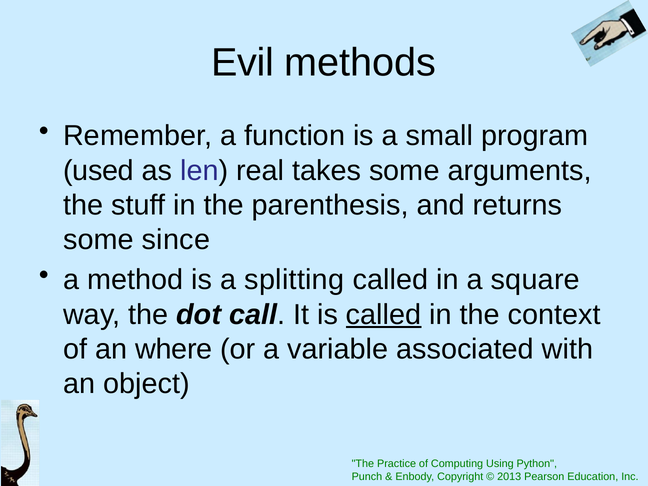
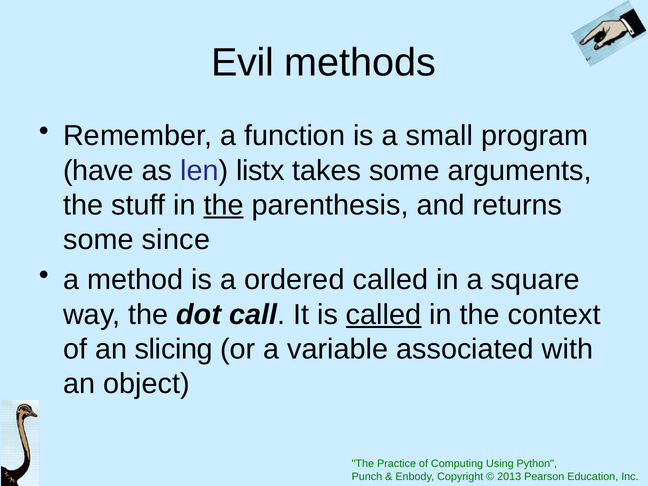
used: used -> have
real: real -> listx
the at (224, 205) underline: none -> present
splitting: splitting -> ordered
where: where -> slicing
